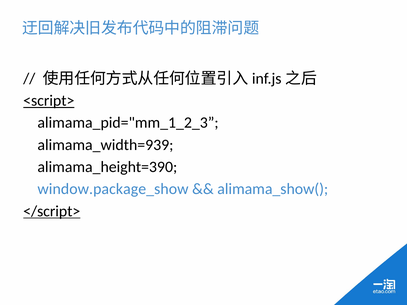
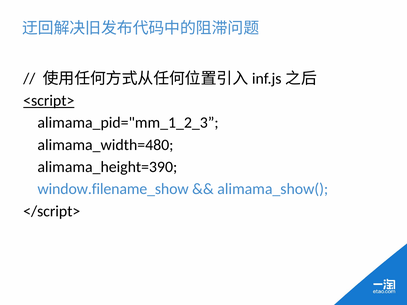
alimama_width=939: alimama_width=939 -> alimama_width=480
window.package_show: window.package_show -> window.filename_show
</script> underline: present -> none
